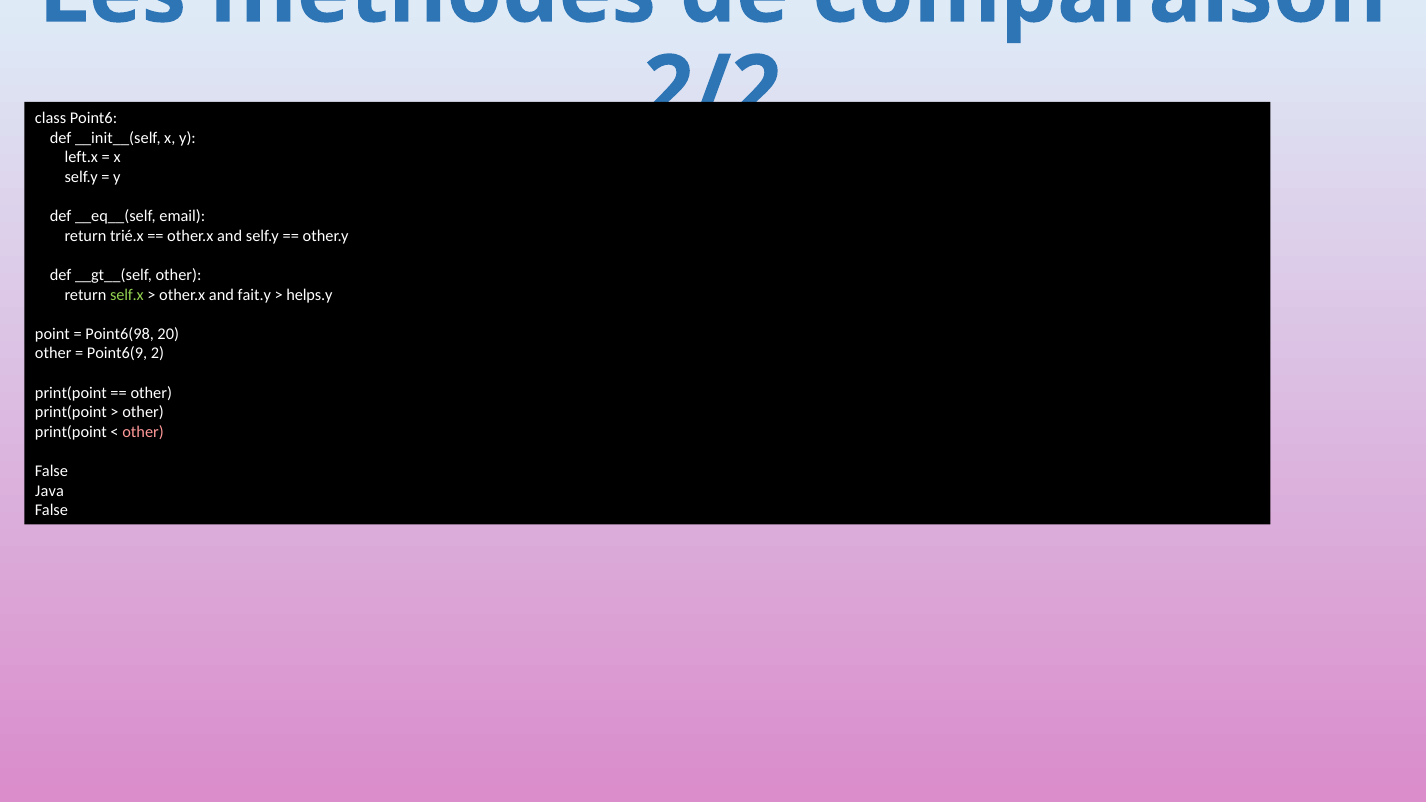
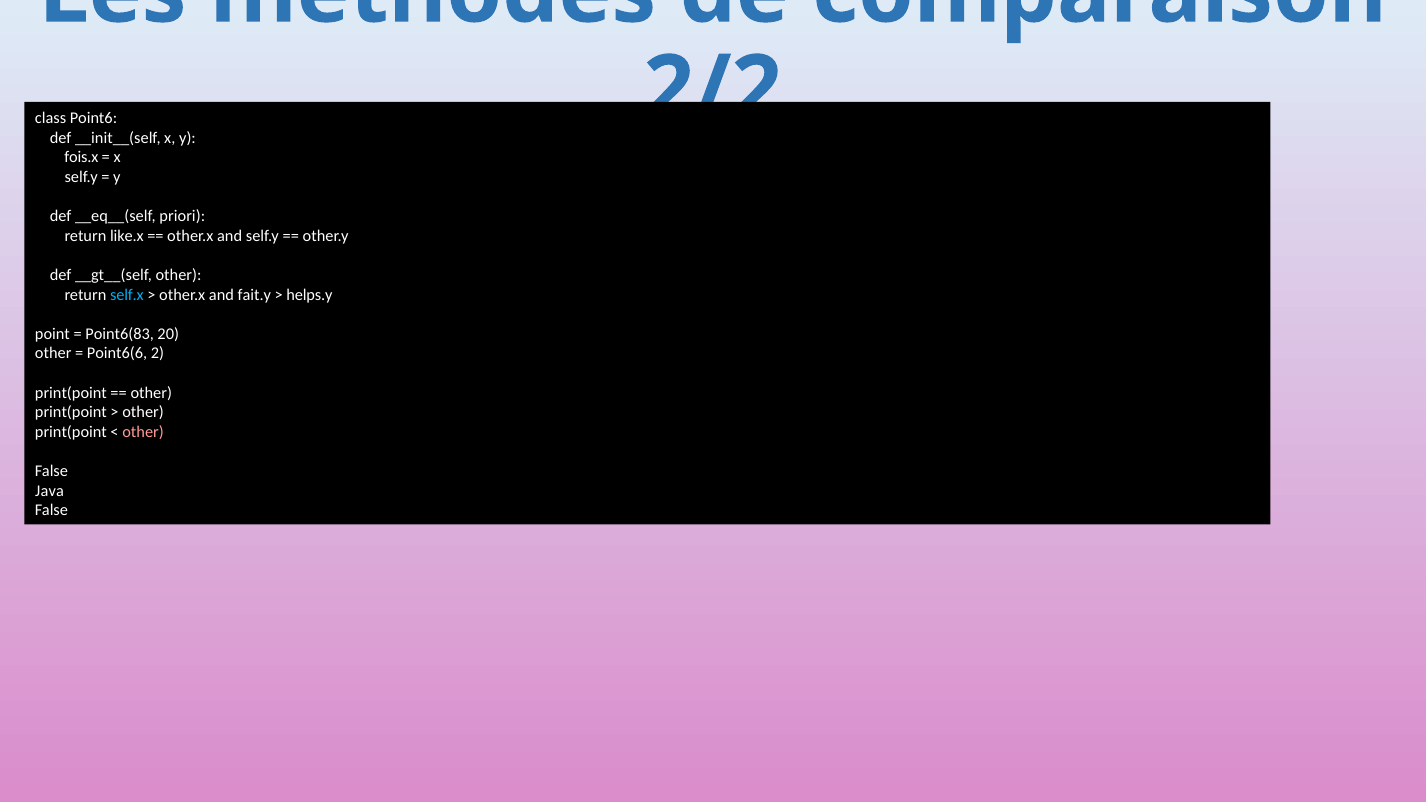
left.x: left.x -> fois.x
email: email -> priori
trié.x: trié.x -> like.x
self.x colour: light green -> light blue
Point6(98: Point6(98 -> Point6(83
Point6(9: Point6(9 -> Point6(6
